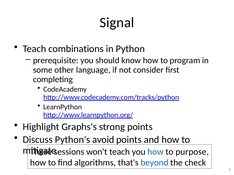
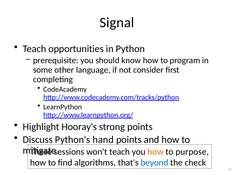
combinations: combinations -> opportunities
Graphs's: Graphs's -> Hooray's
avoid: avoid -> hand
how at (156, 152) colour: blue -> orange
